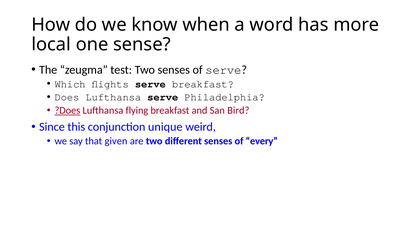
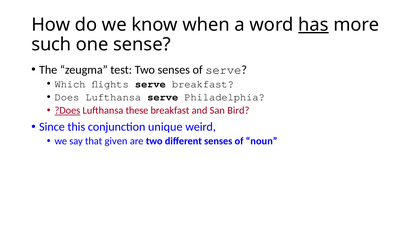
has underline: none -> present
local: local -> such
flying: flying -> these
every: every -> noun
